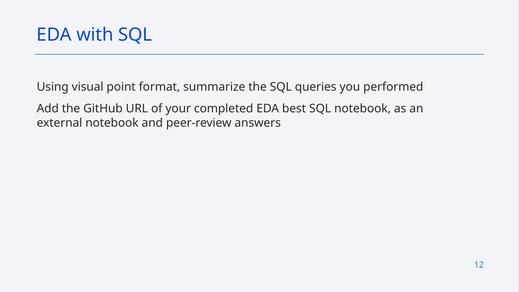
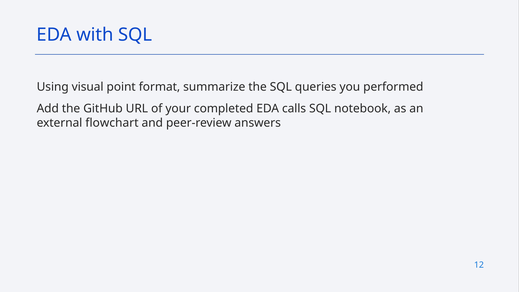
best: best -> calls
external notebook: notebook -> flowchart
